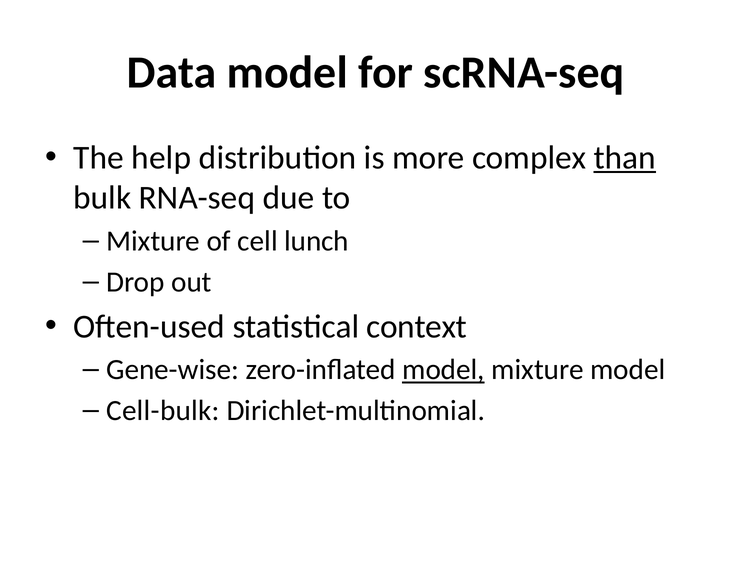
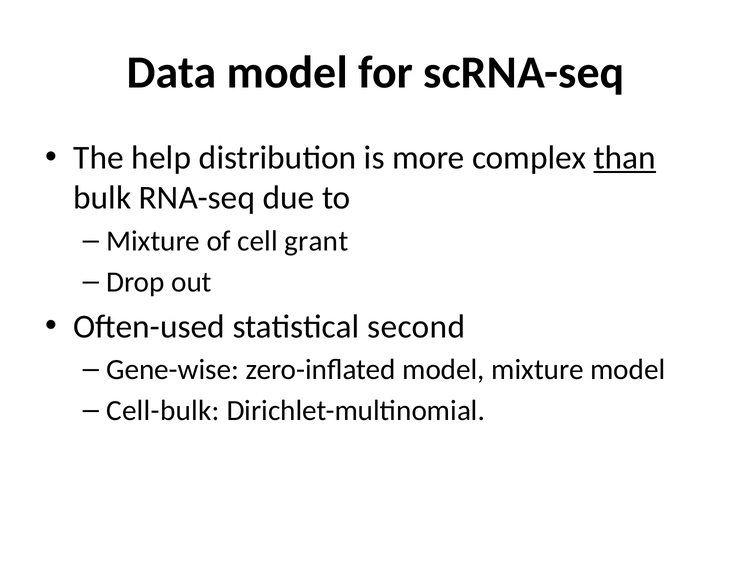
lunch: lunch -> grant
context: context -> second
model at (443, 370) underline: present -> none
